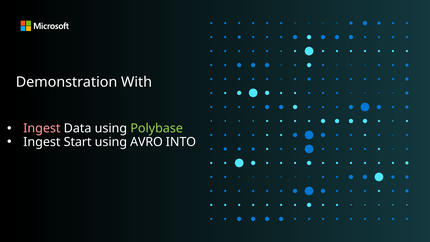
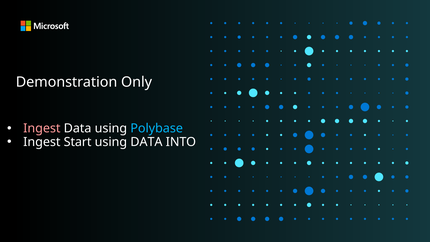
With: With -> Only
Polybase colour: light green -> light blue
using AVRO: AVRO -> DATA
